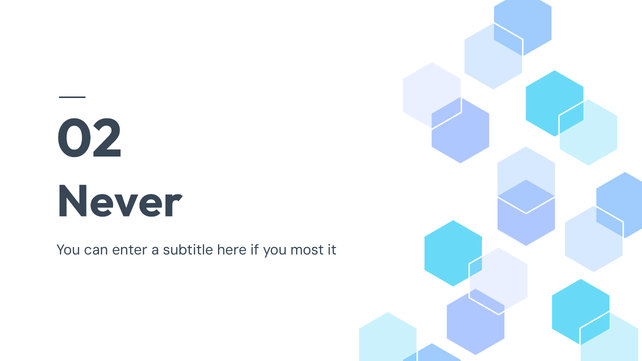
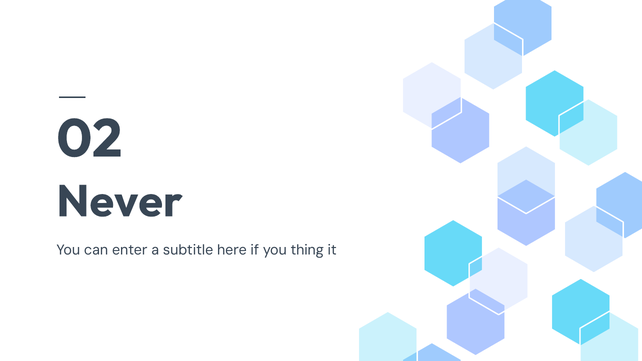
most: most -> thing
